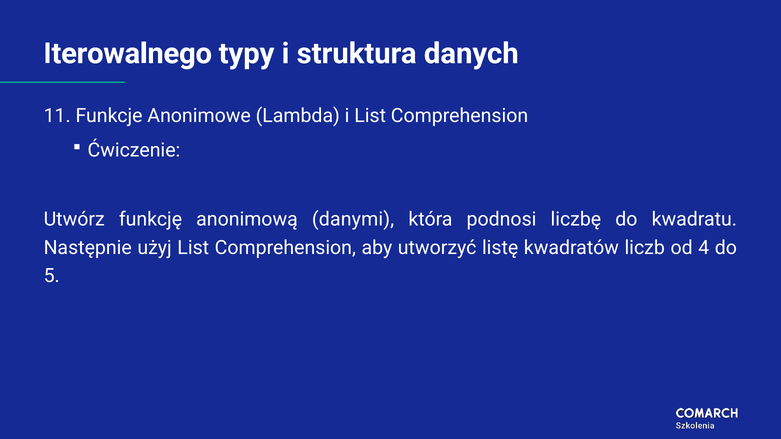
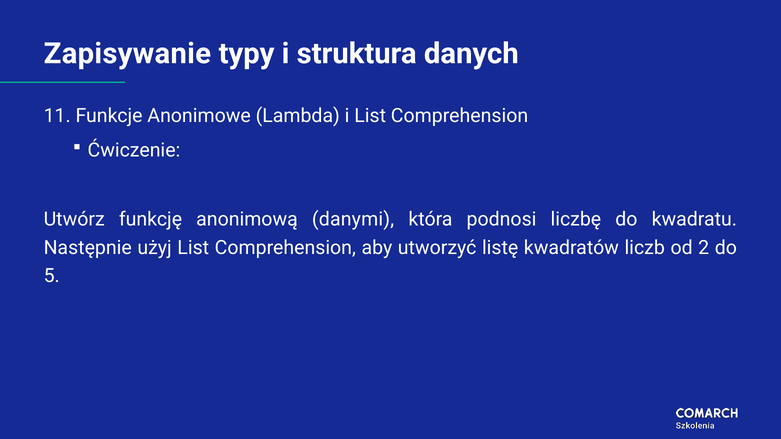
Iterowalnego: Iterowalnego -> Zapisywanie
4: 4 -> 2
